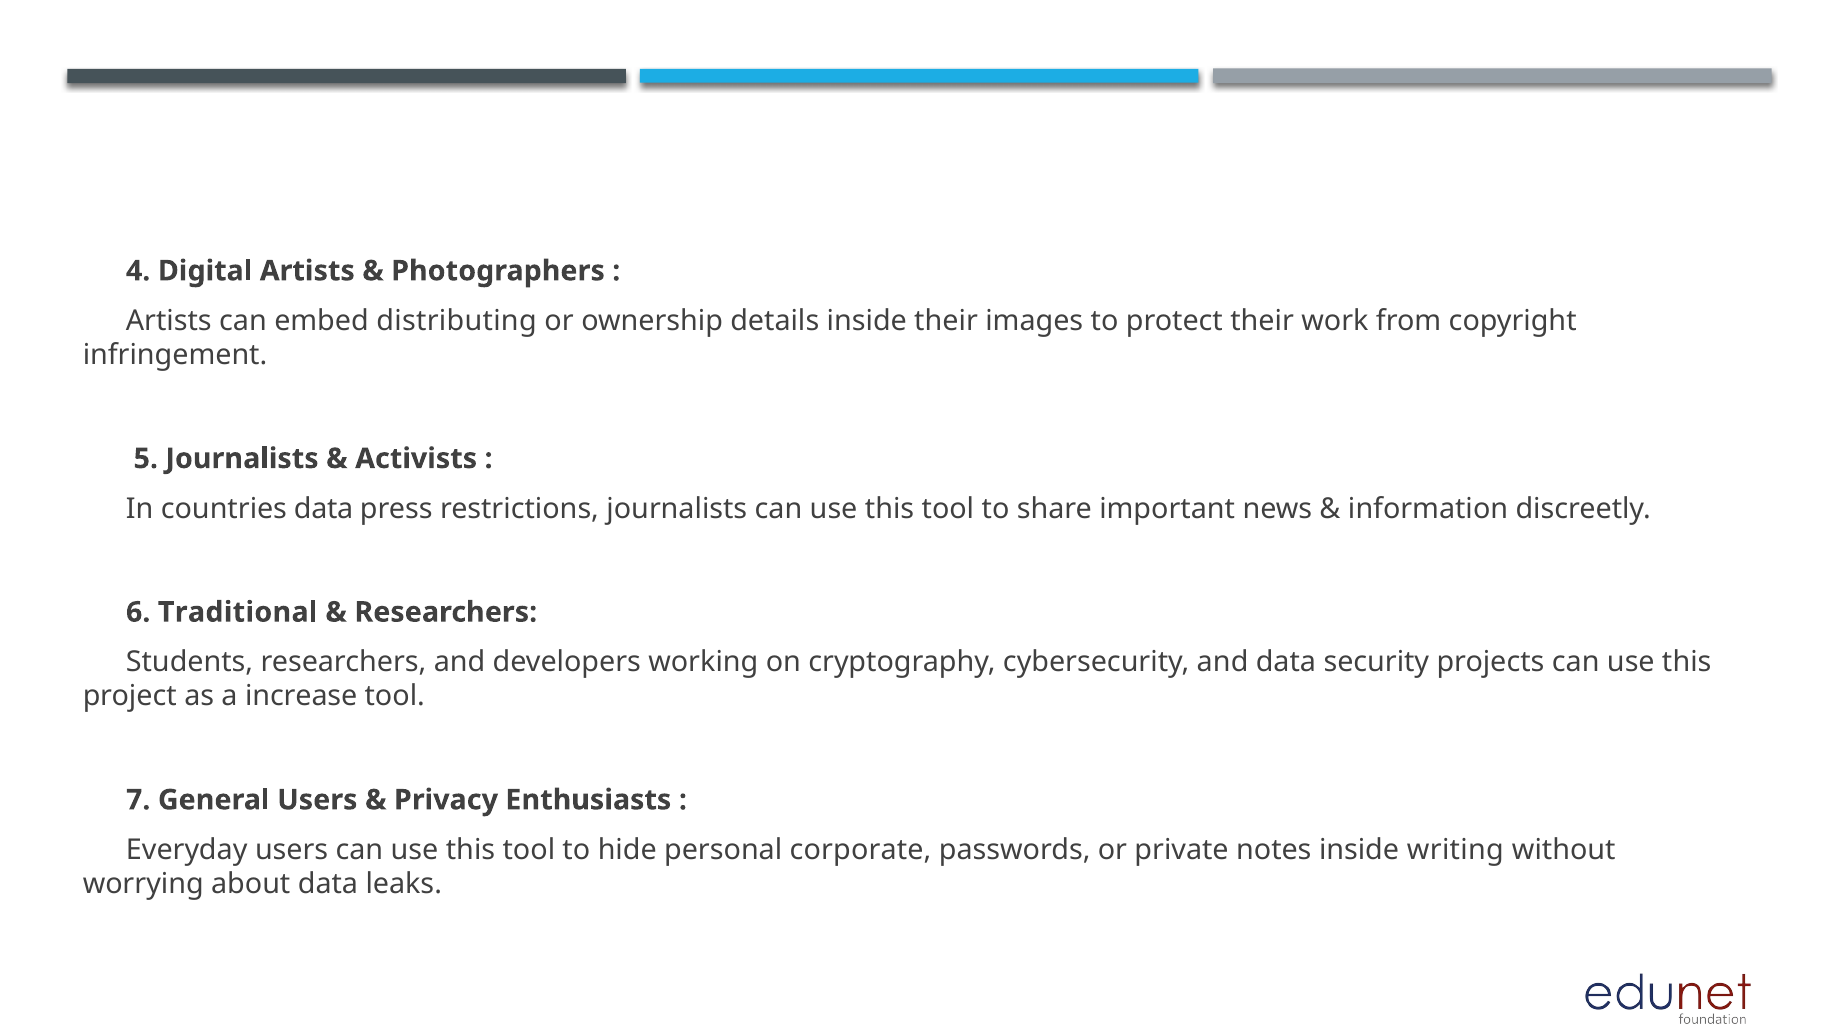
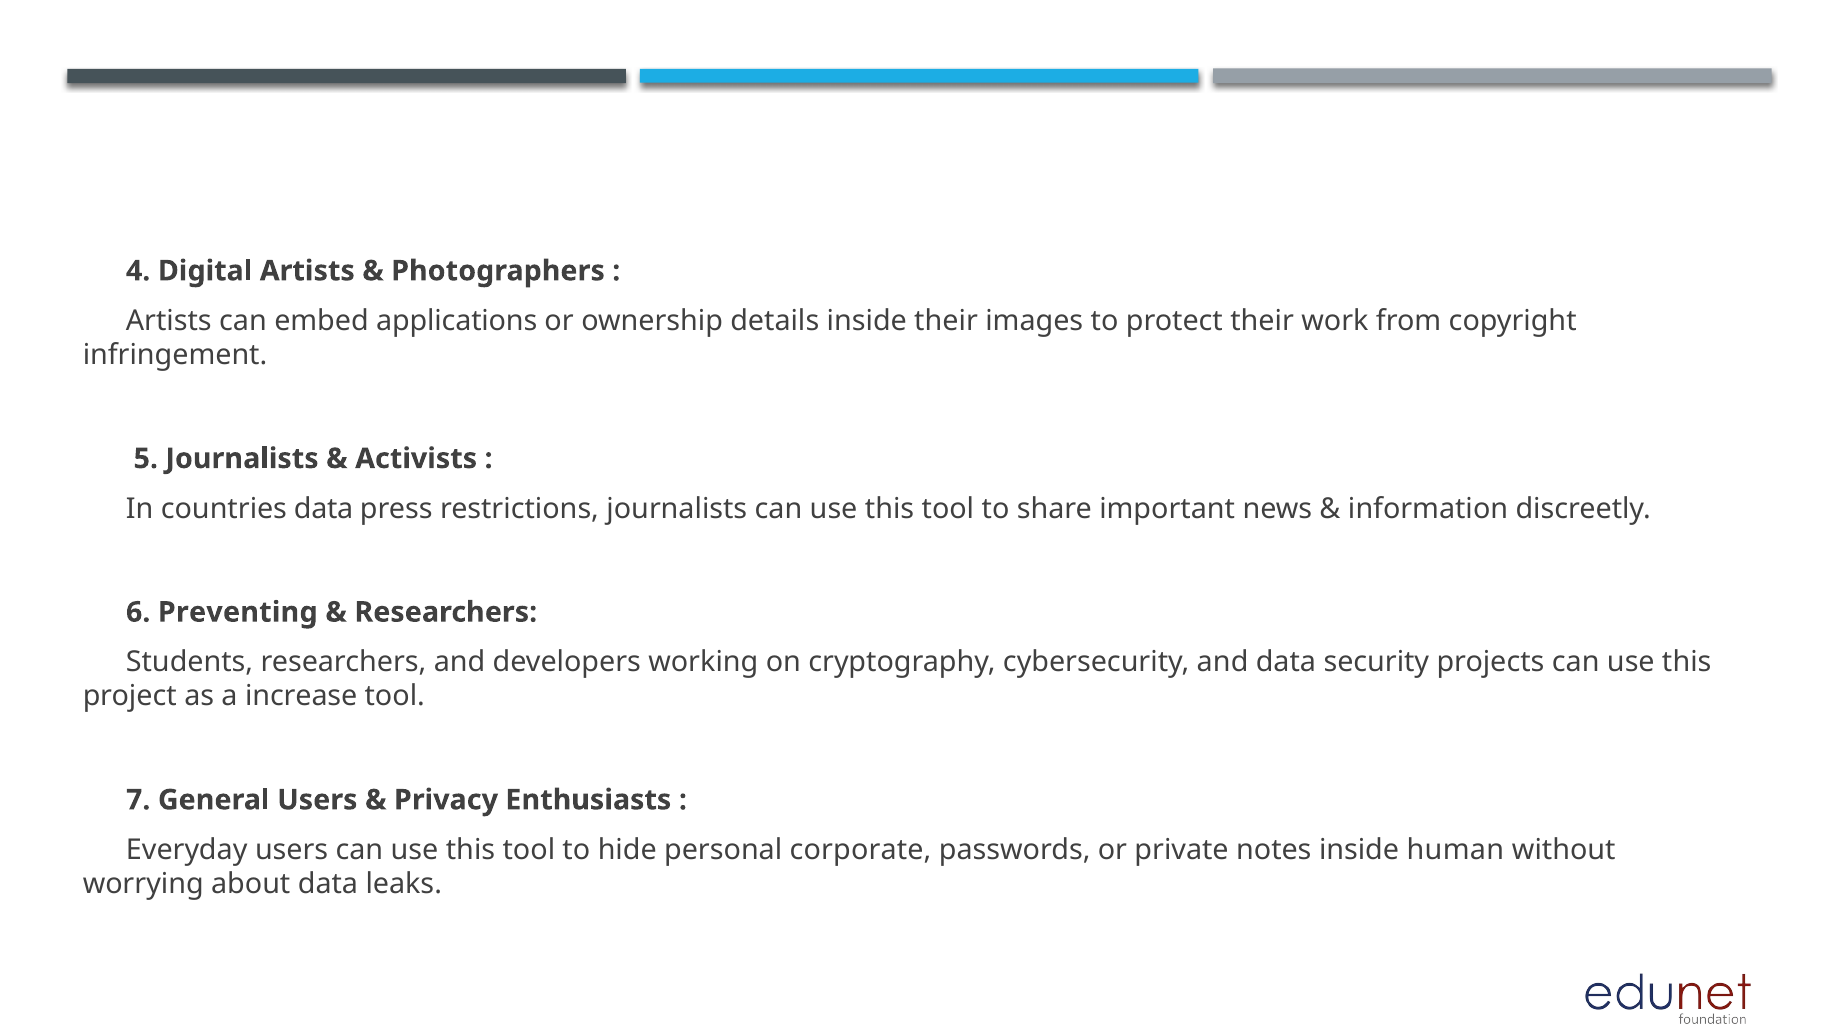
distributing: distributing -> applications
Traditional: Traditional -> Preventing
writing: writing -> human
